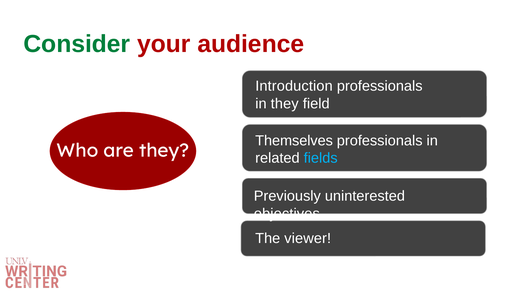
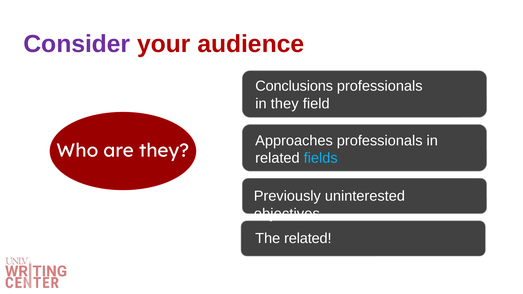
Consider colour: green -> purple
Introduction: Introduction -> Conclusions
Themselves: Themselves -> Approaches
The viewer: viewer -> related
